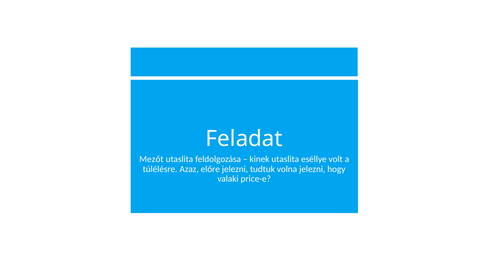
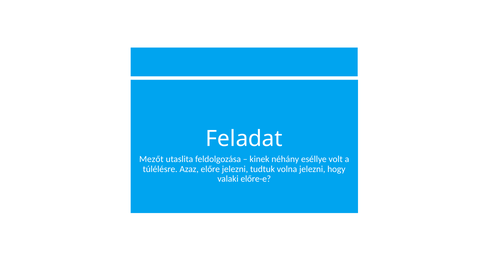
kinek utaslita: utaslita -> néhány
price-e: price-e -> előre-e
